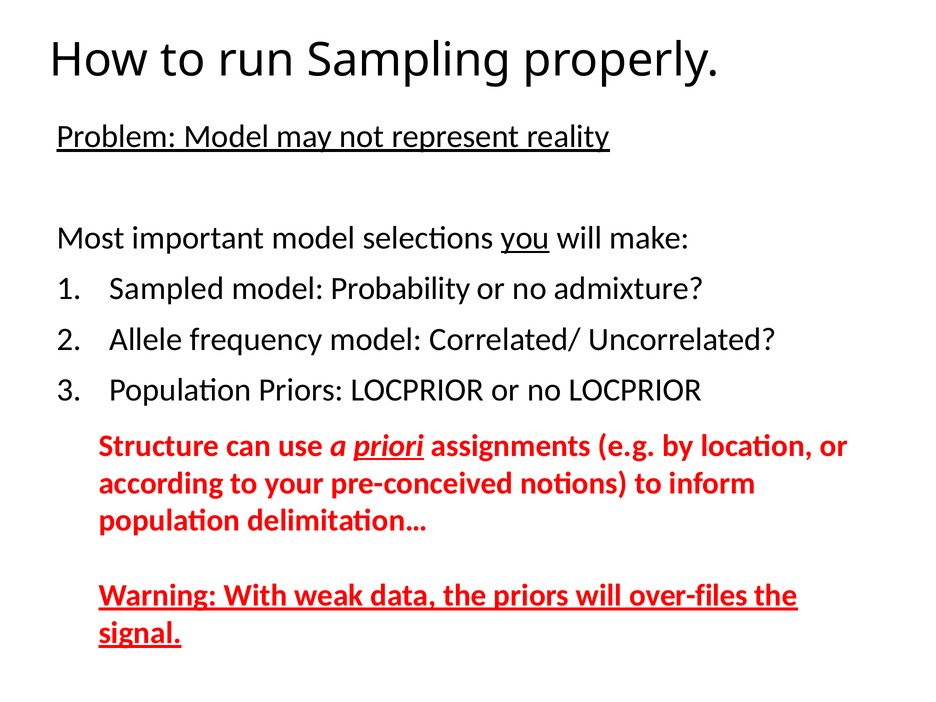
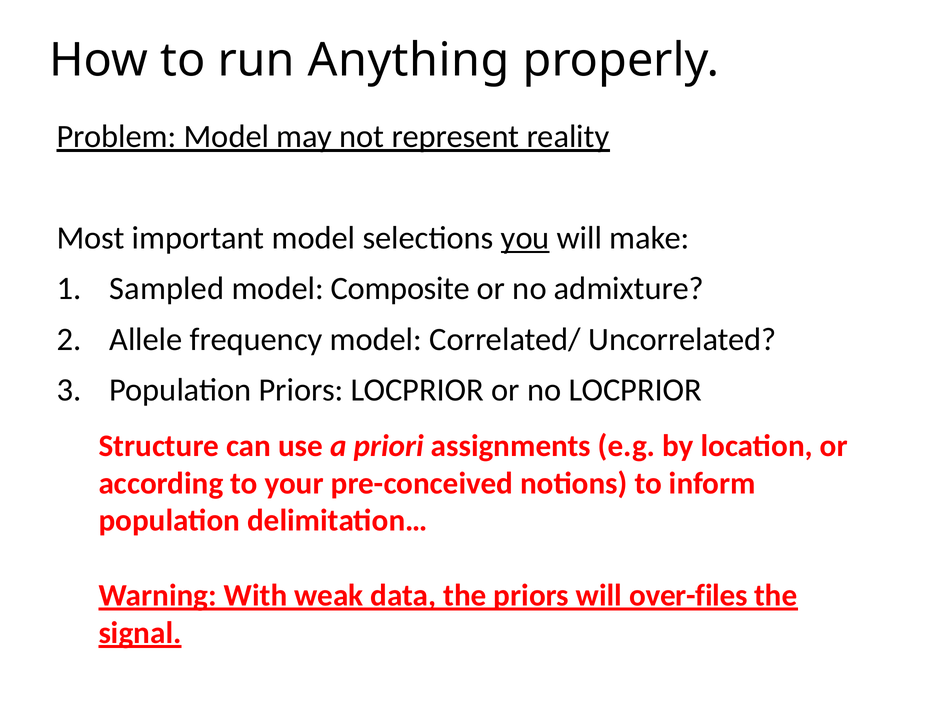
Sampling: Sampling -> Anything
Probability: Probability -> Composite
priori underline: present -> none
